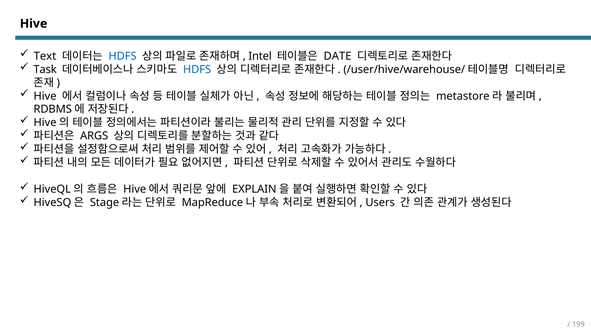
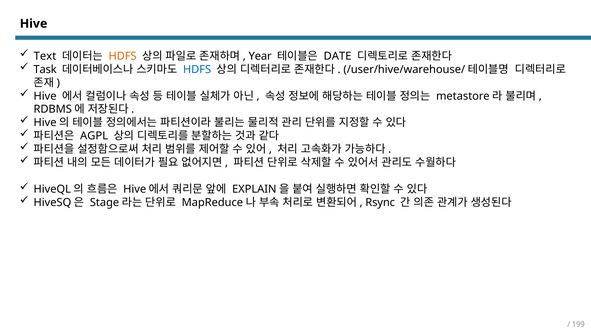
HDFS at (123, 56) colour: blue -> orange
Intel: Intel -> Year
ARGS: ARGS -> AGPL
Users: Users -> Rsync
